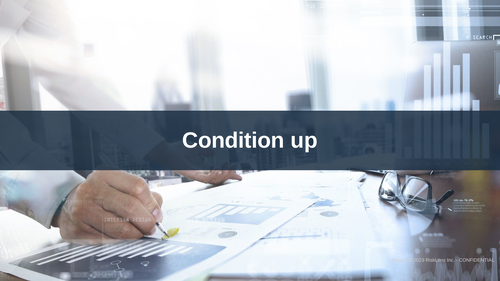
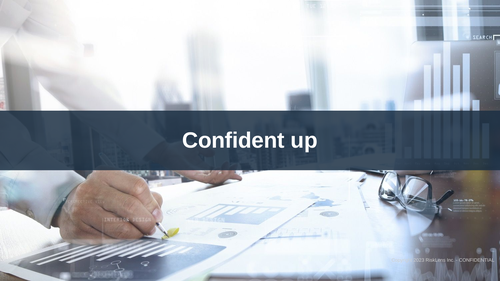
Condition: Condition -> Confident
